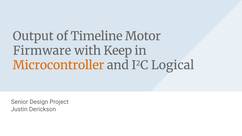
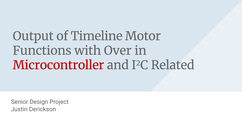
Firmware: Firmware -> Functions
Keep: Keep -> Over
Microcontroller colour: orange -> red
Logical: Logical -> Related
